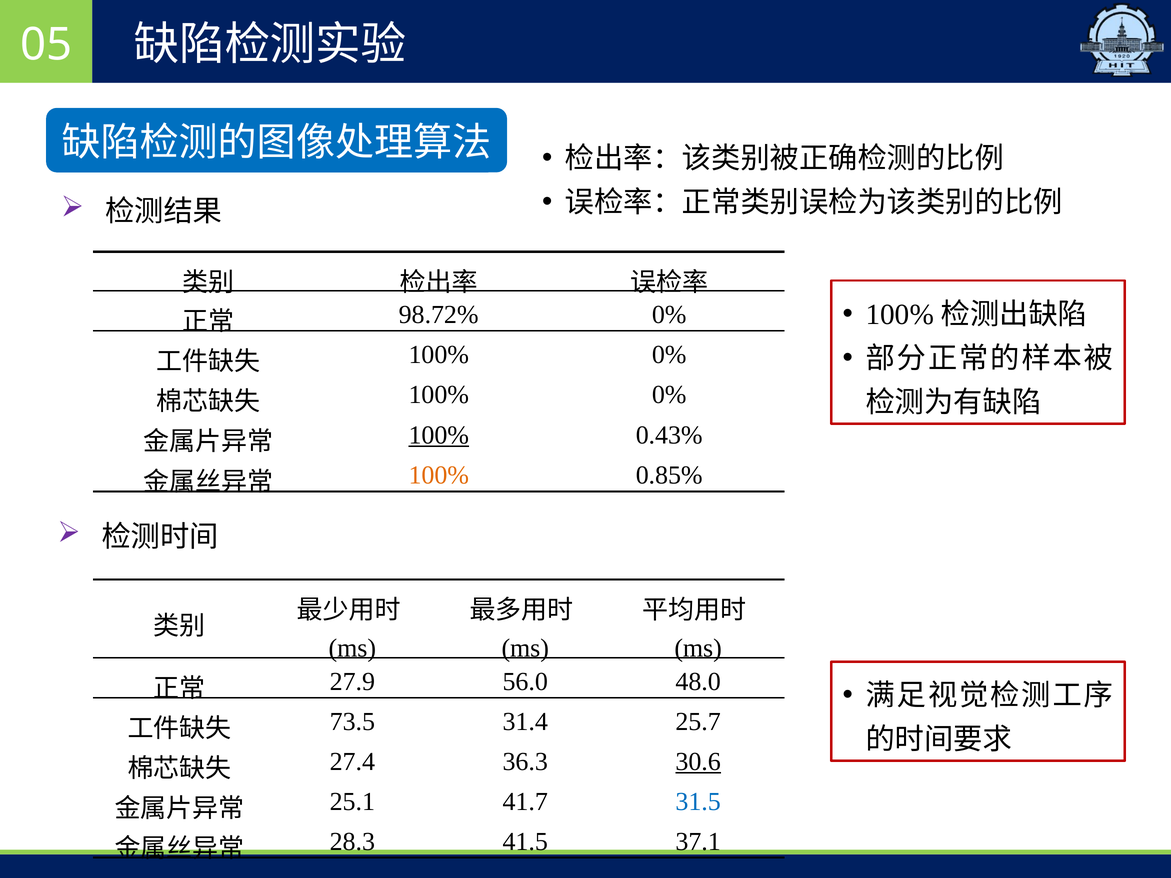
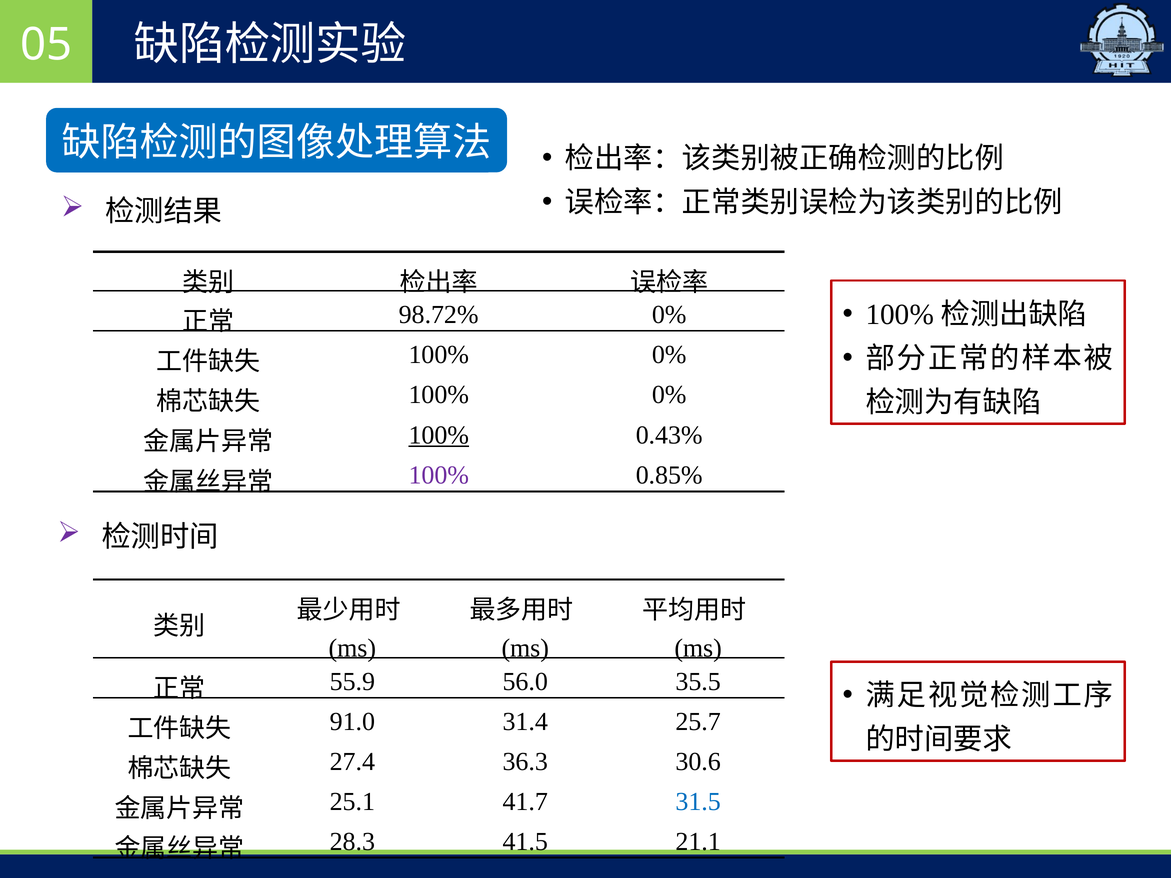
100% at (439, 475) colour: orange -> purple
27.9: 27.9 -> 55.9
48.0: 48.0 -> 35.5
73.5: 73.5 -> 91.0
30.6 underline: present -> none
37.1: 37.1 -> 21.1
